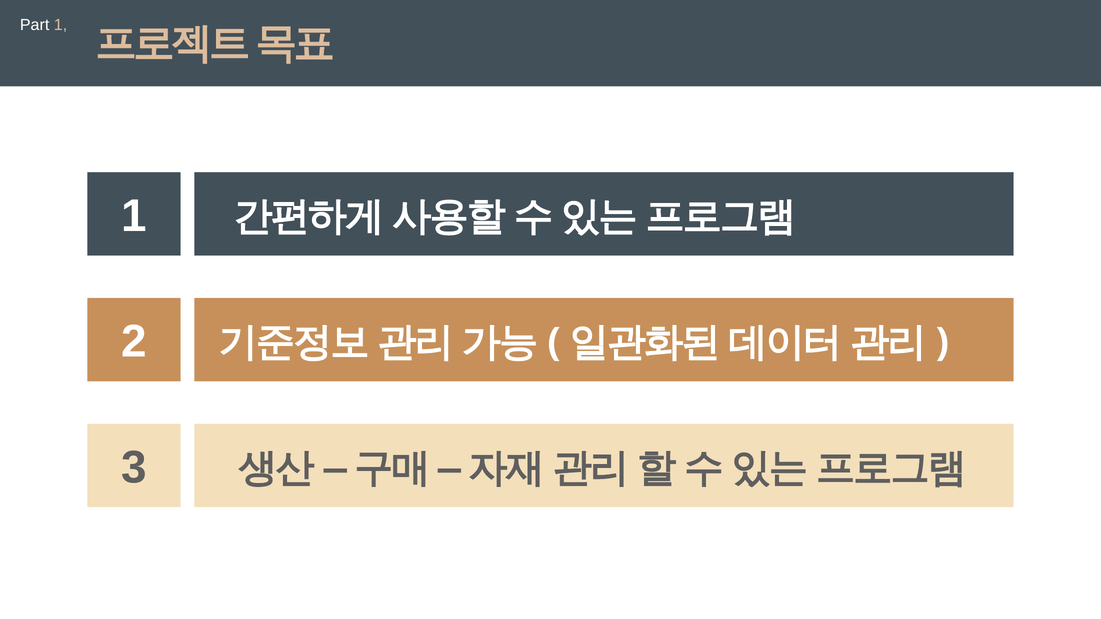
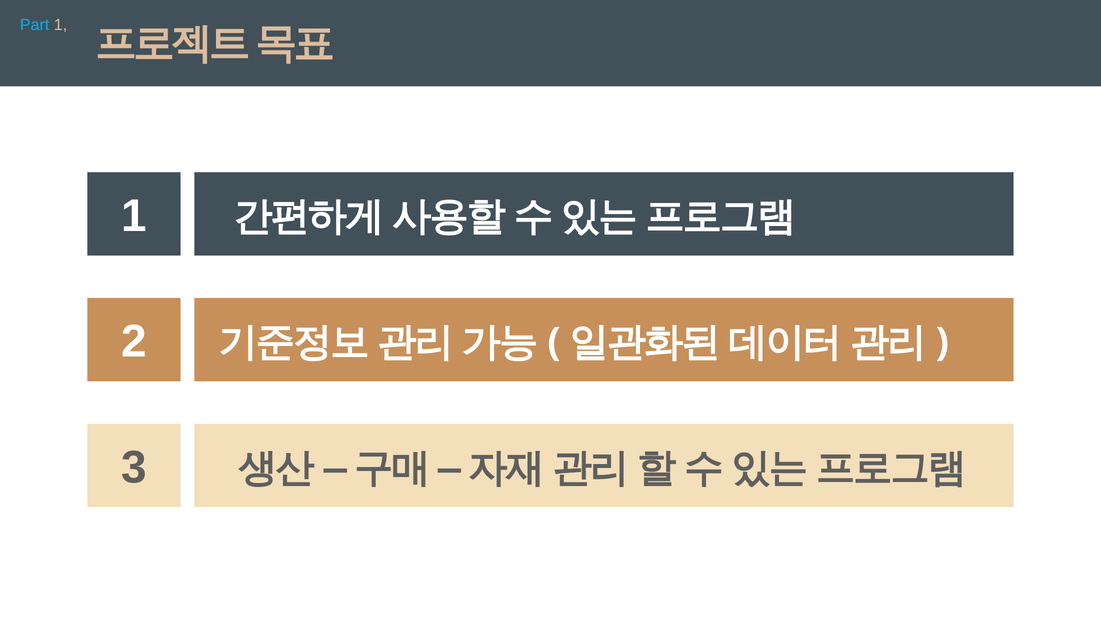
Part colour: white -> light blue
